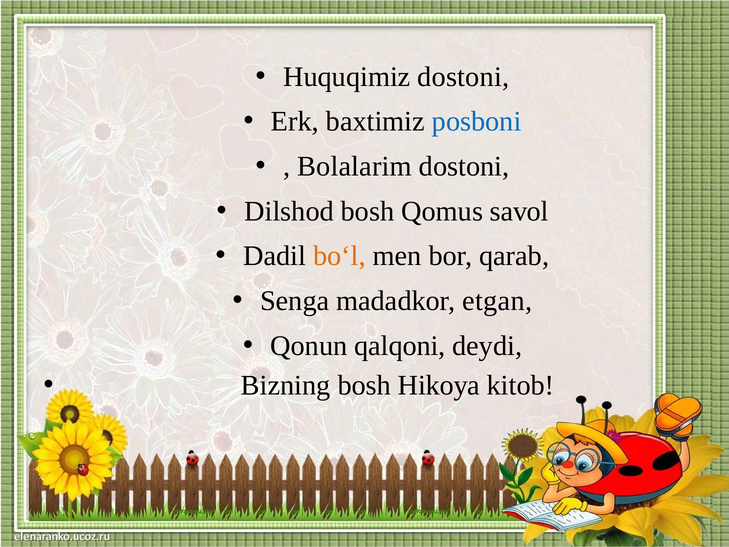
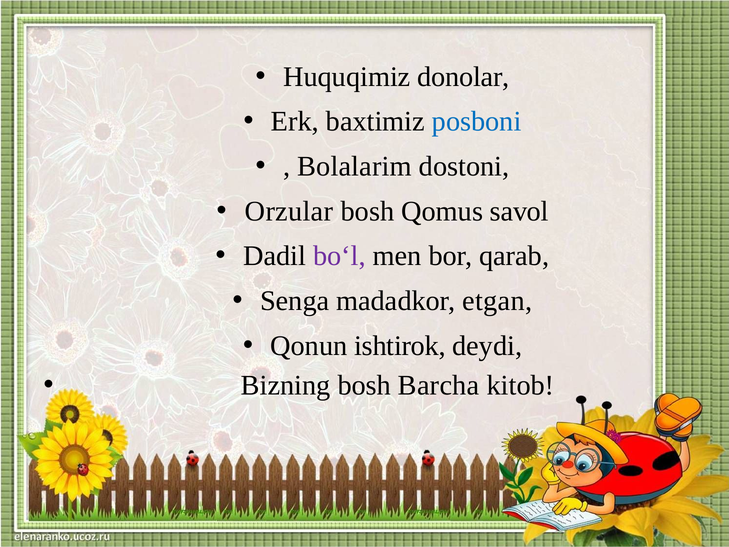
Huquqimiz dostoni: dostoni -> donolar
Dilshod: Dilshod -> Orzular
bo‘l colour: orange -> purple
qalqoni: qalqoni -> ishtirok
Hikoya: Hikoya -> Barcha
